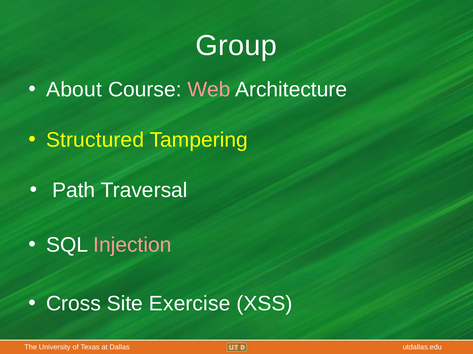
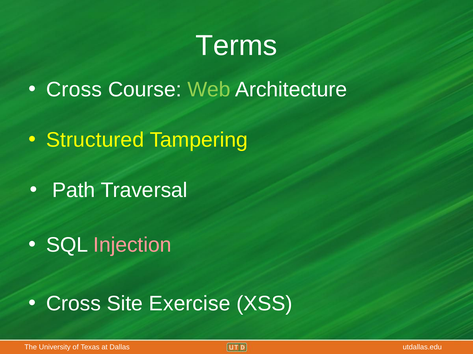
Group: Group -> Terms
About at (74, 90): About -> Cross
Web colour: pink -> light green
